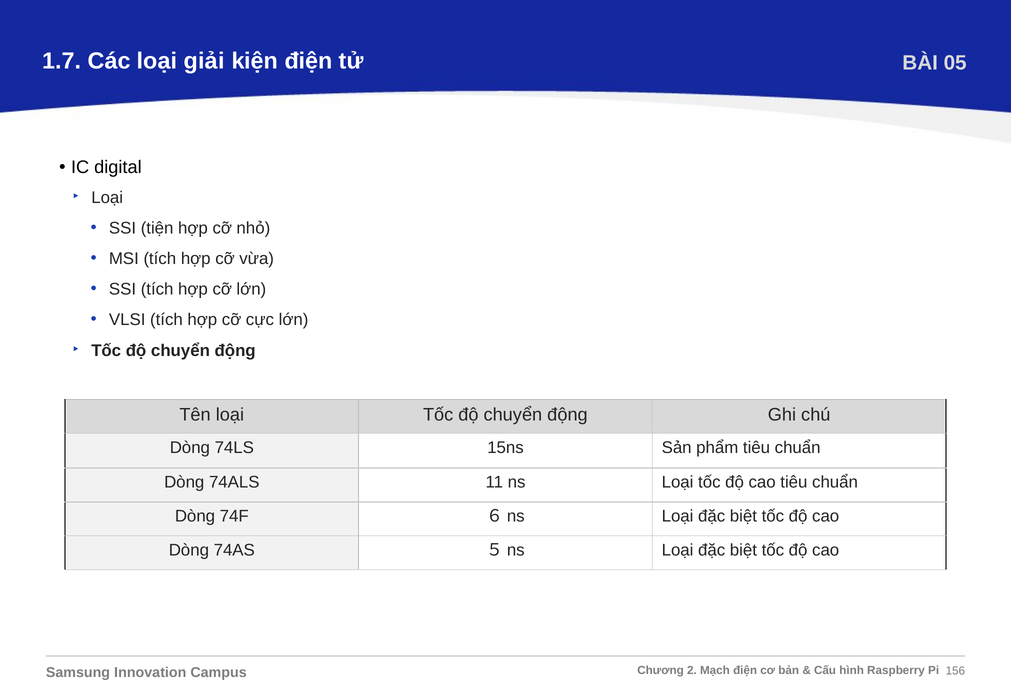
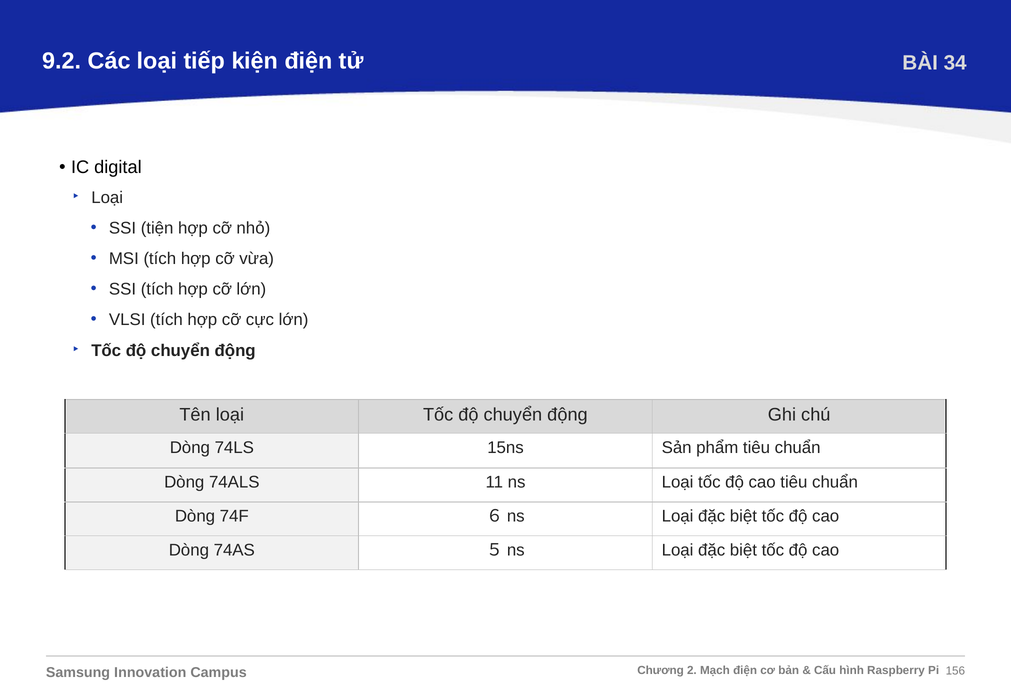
1.7: 1.7 -> 9.2
giải: giải -> tiếp
05: 05 -> 34
